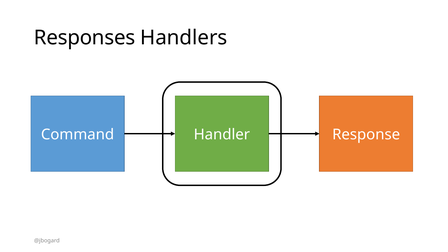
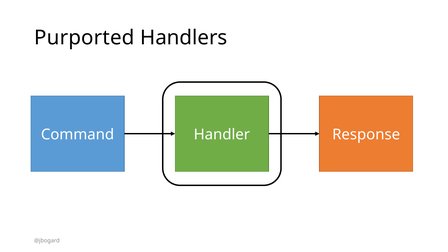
Responses: Responses -> Purported
